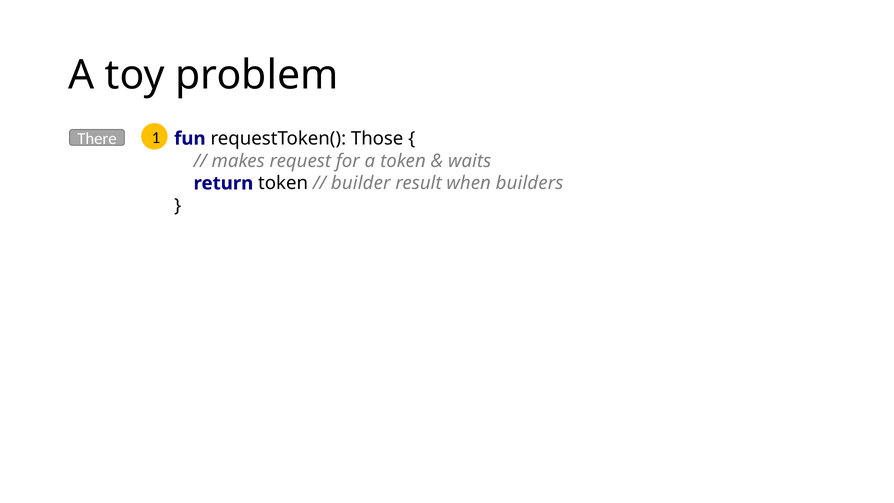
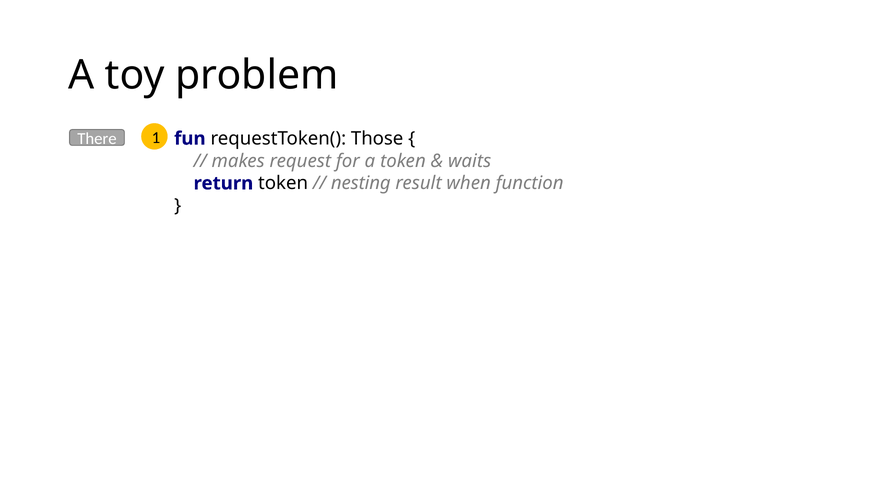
builder: builder -> nesting
builders: builders -> function
